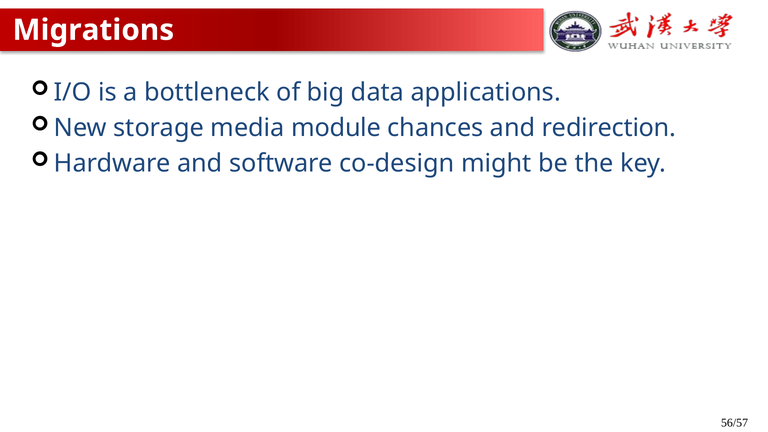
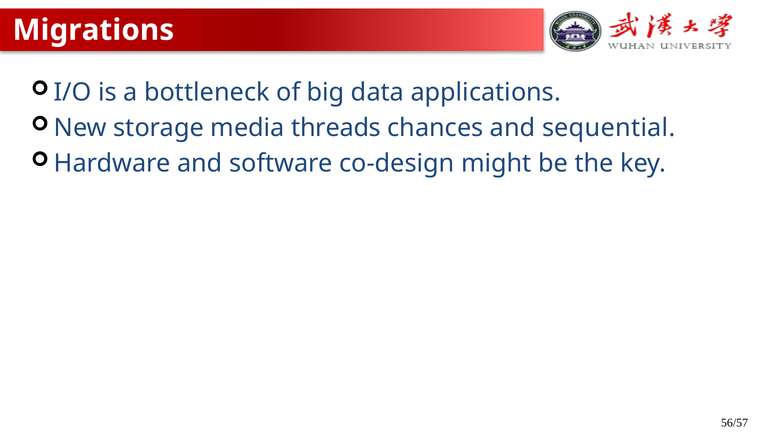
module: module -> threads
redirection: redirection -> sequential
